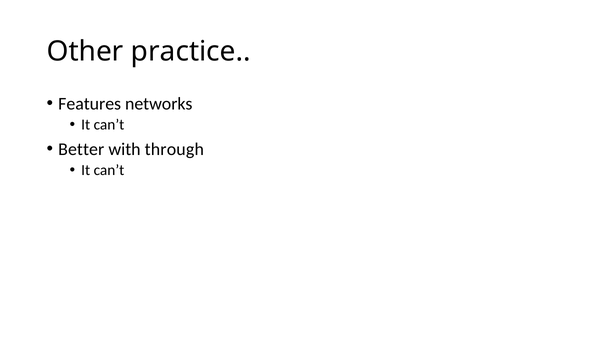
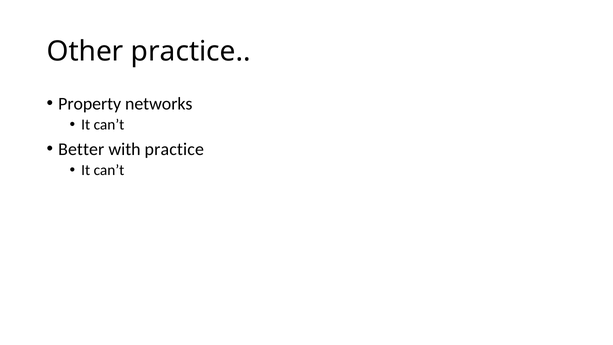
Features: Features -> Property
with through: through -> practice
